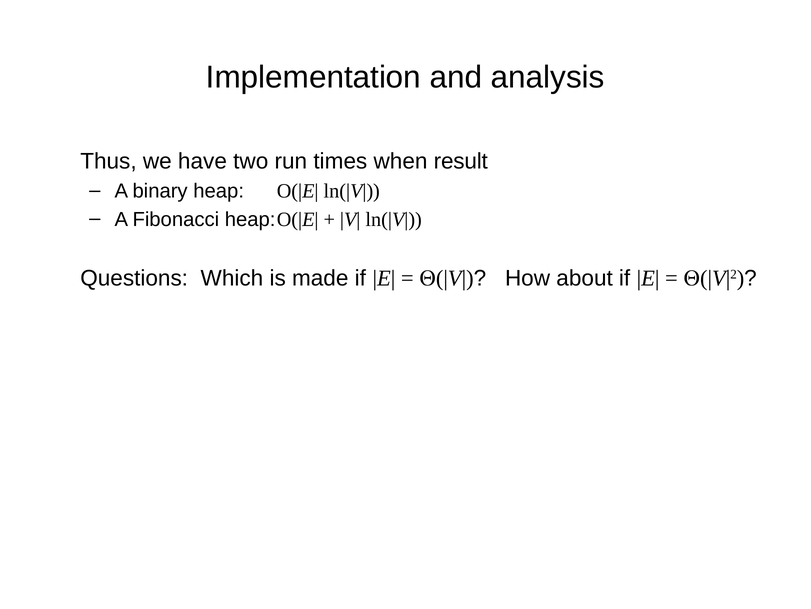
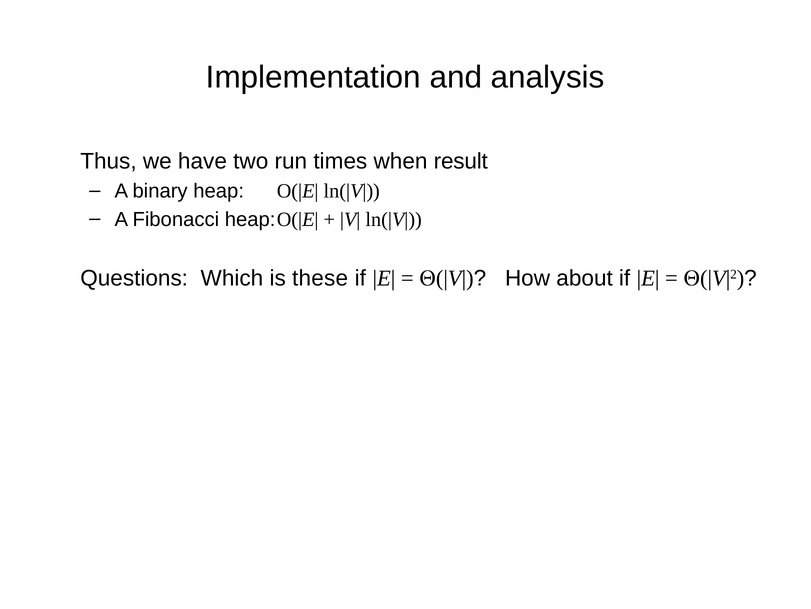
made: made -> these
